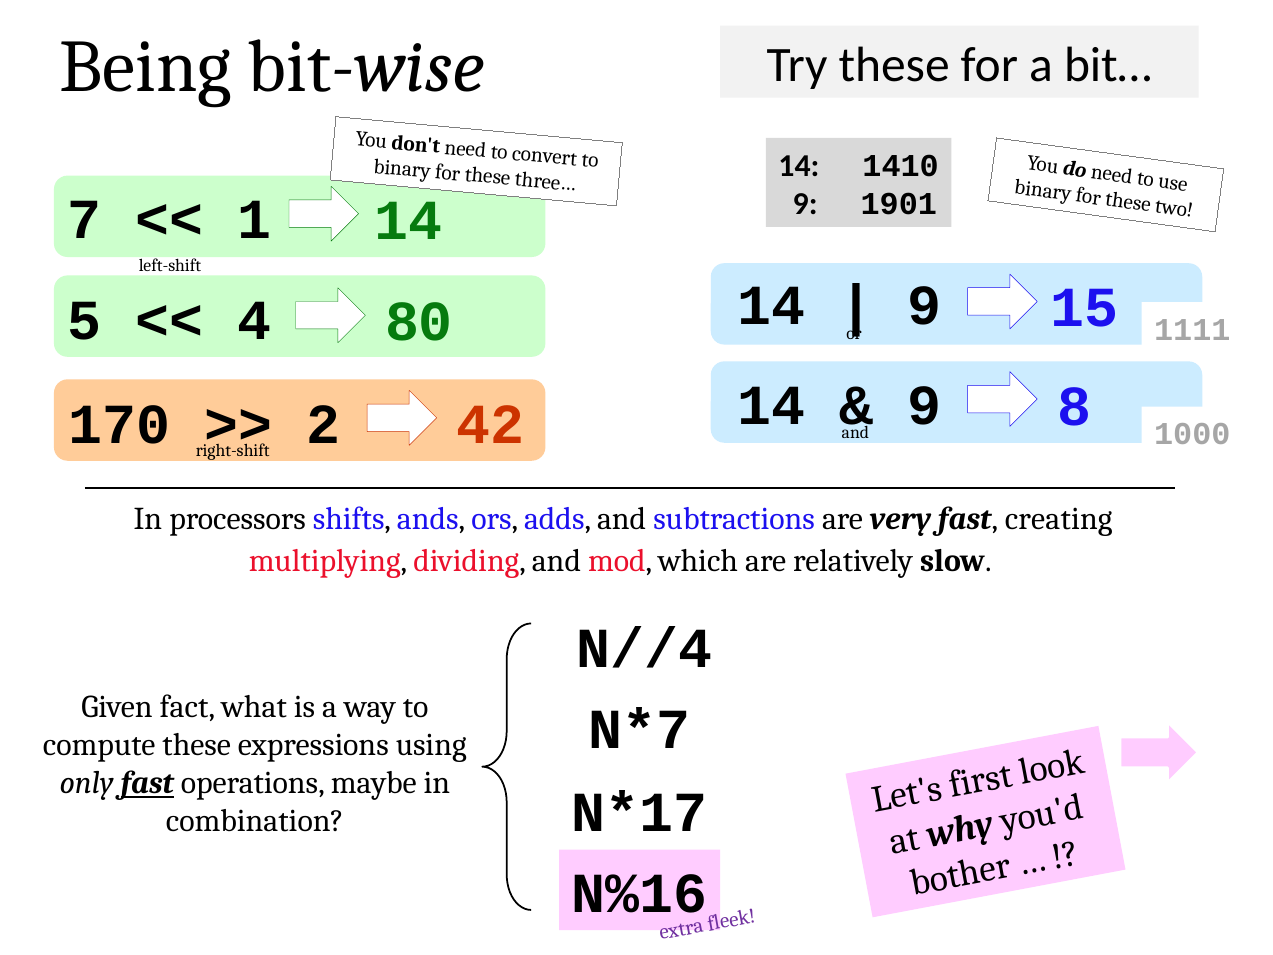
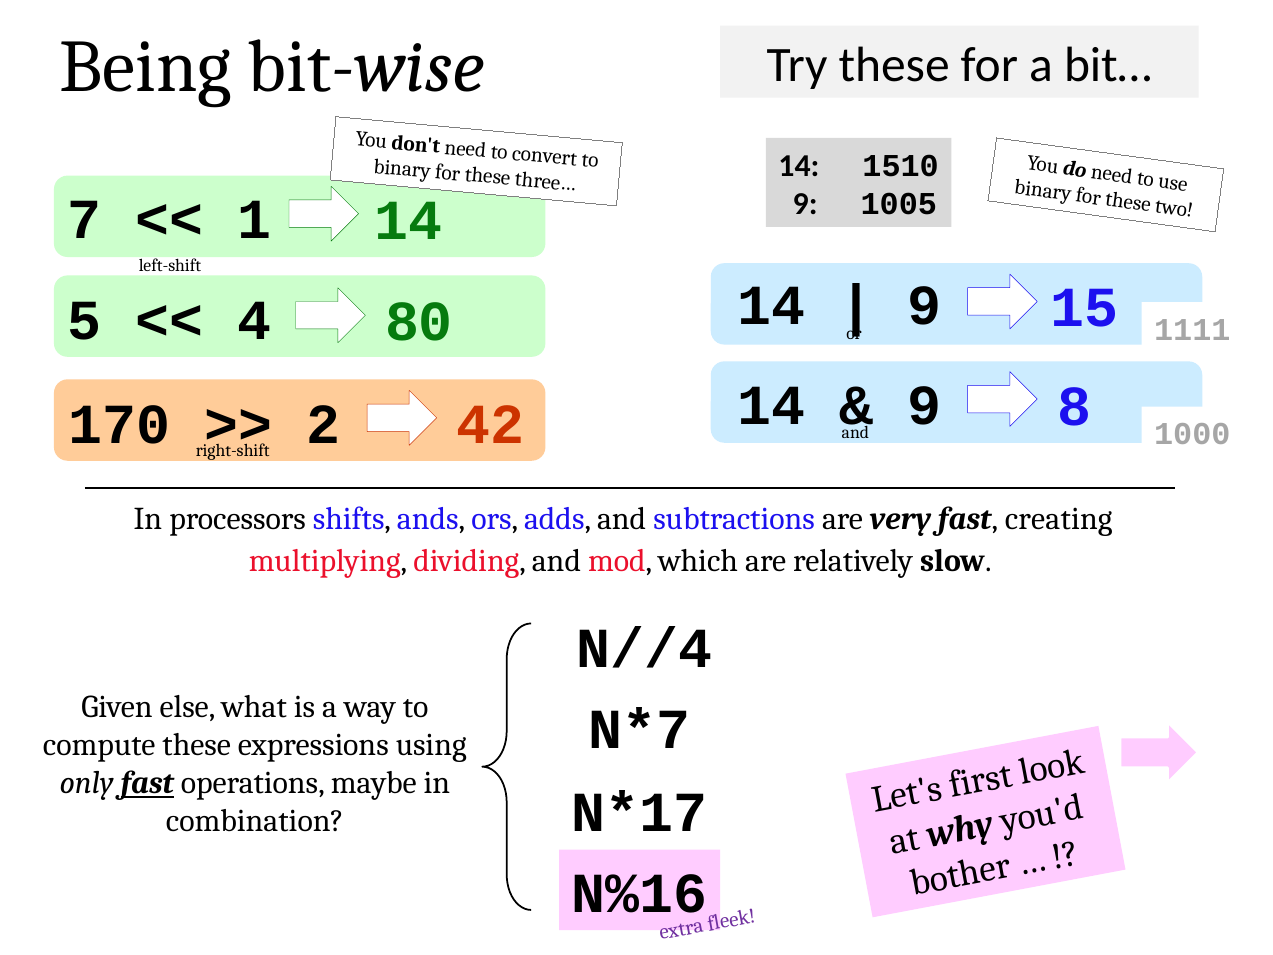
1410: 1410 -> 1510
1901: 1901 -> 1005
fact: fact -> else
